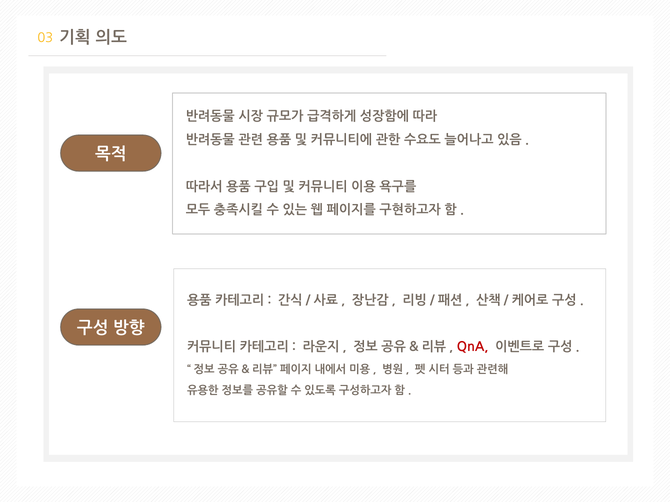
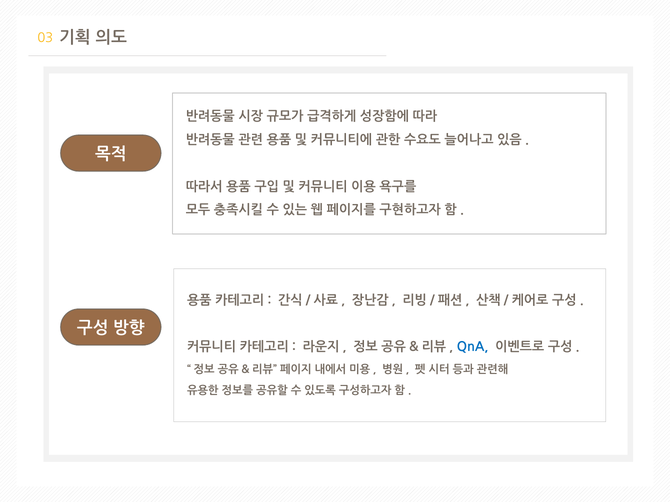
QnA colour: red -> blue
